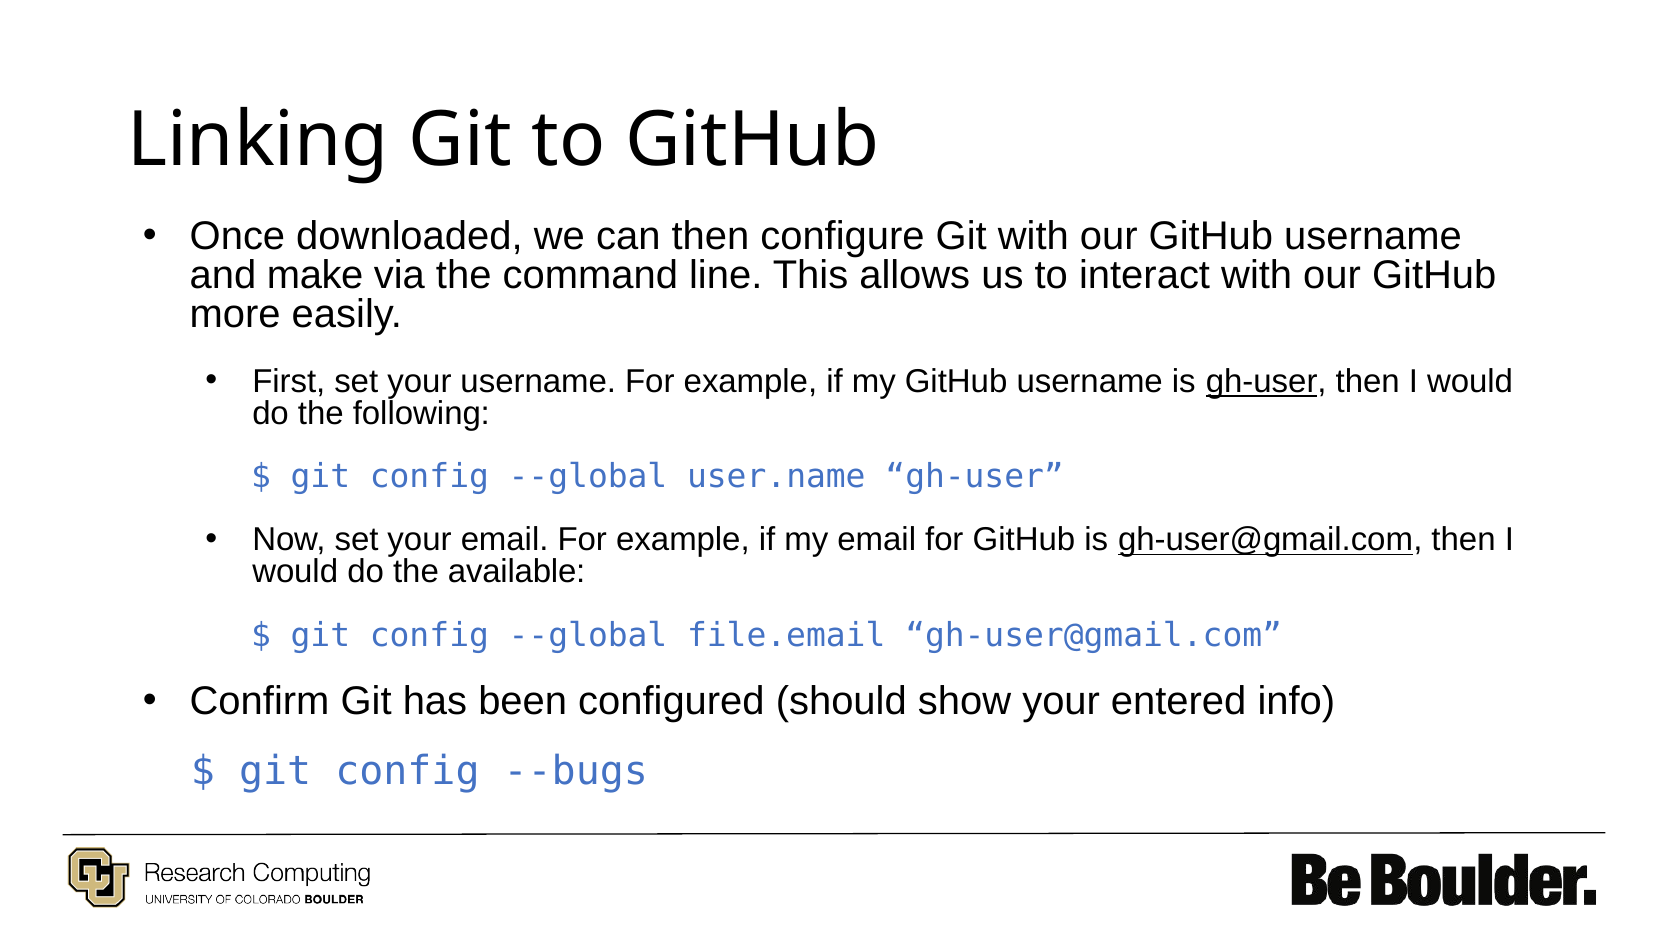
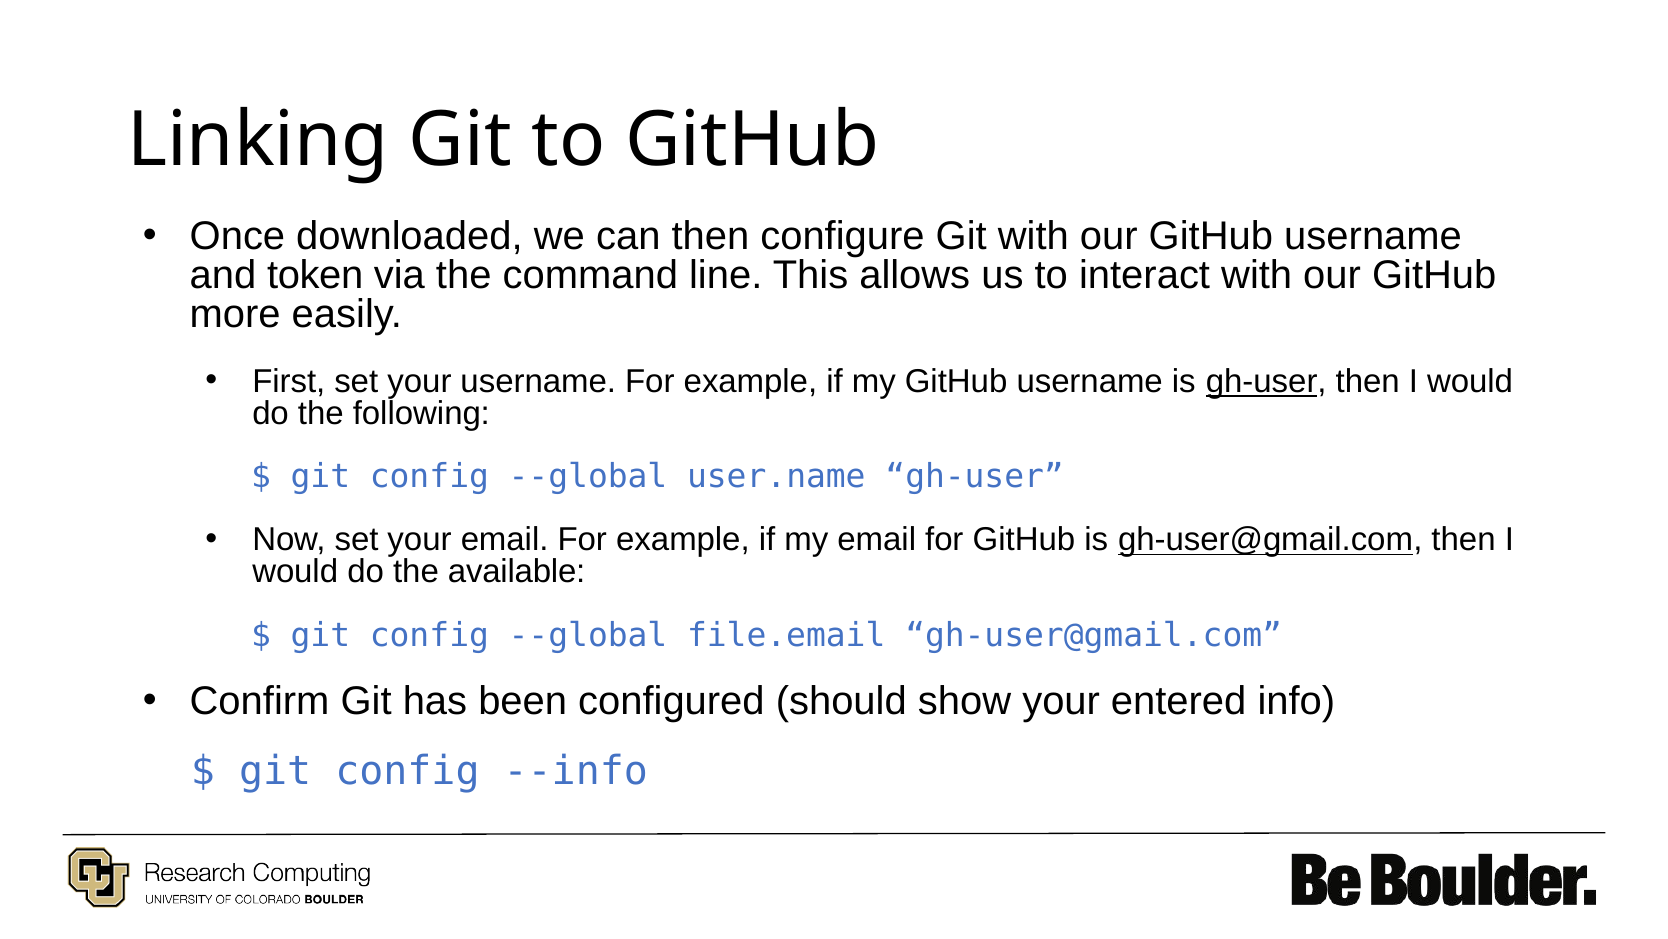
make: make -> token
--bugs: --bugs -> --info
